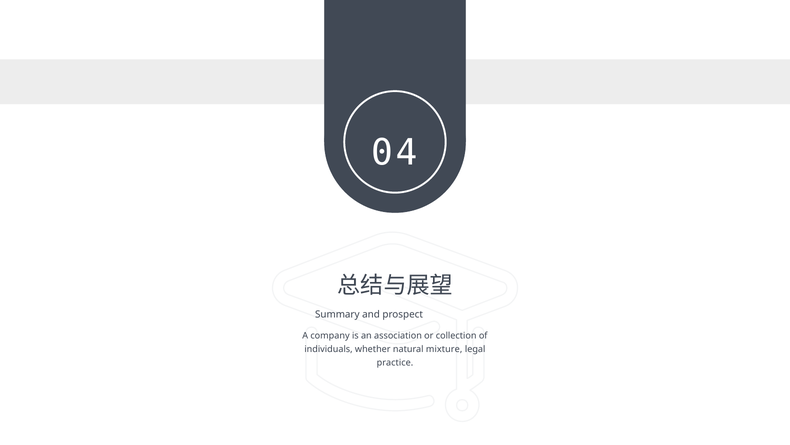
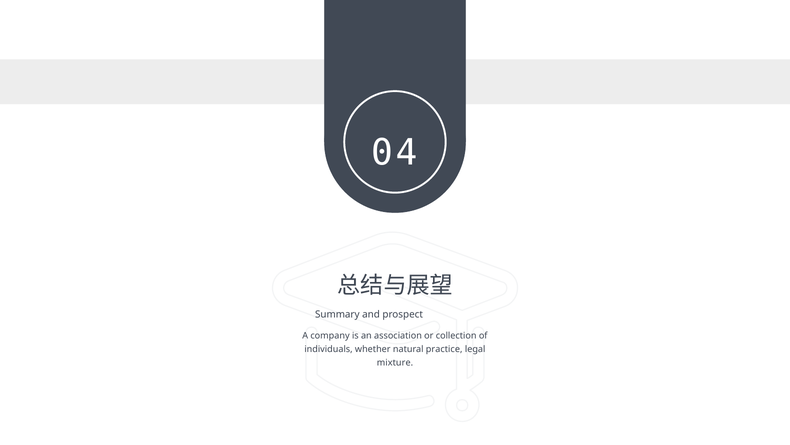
mixture: mixture -> practice
practice: practice -> mixture
